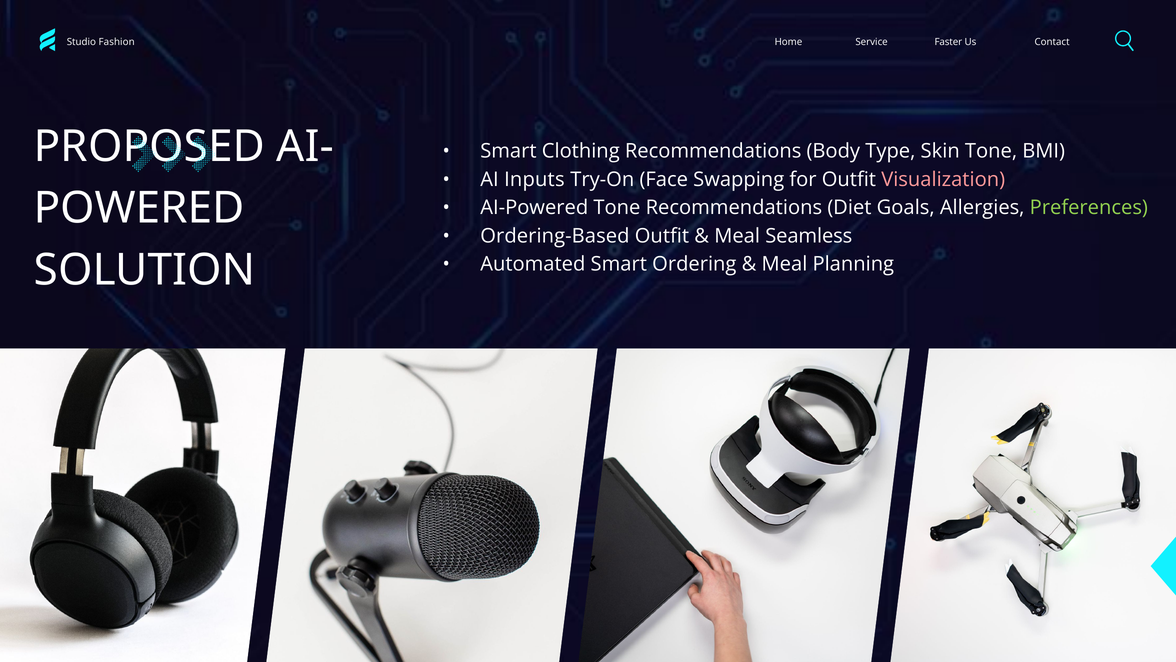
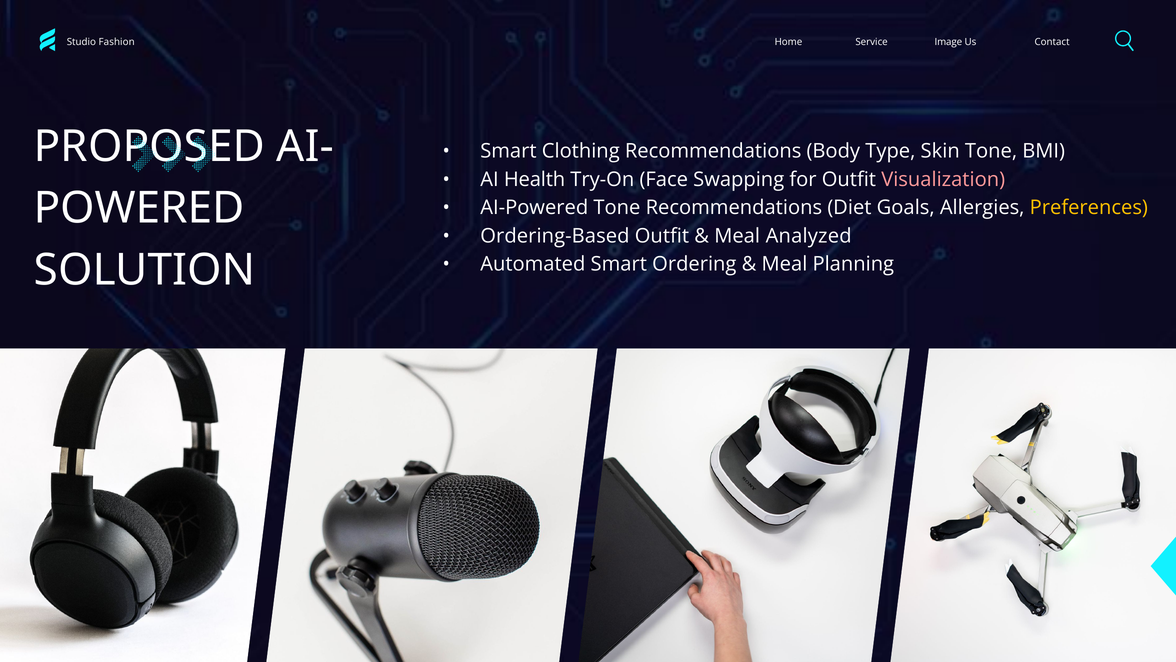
Faster: Faster -> Image
Inputs: Inputs -> Health
Preferences colour: light green -> yellow
Seamless: Seamless -> Analyzed
